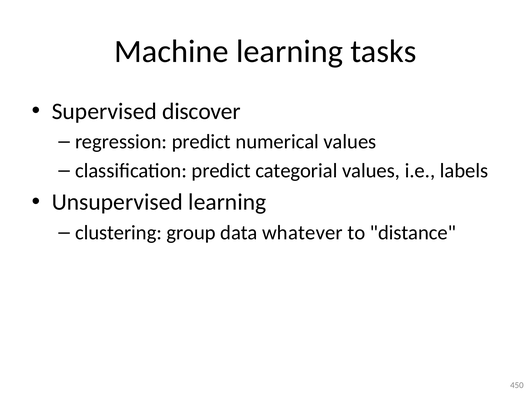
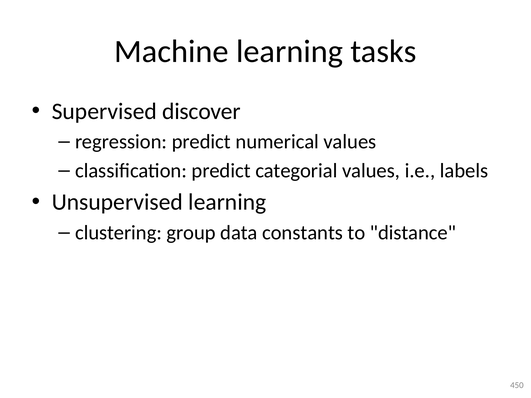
whatever: whatever -> constants
